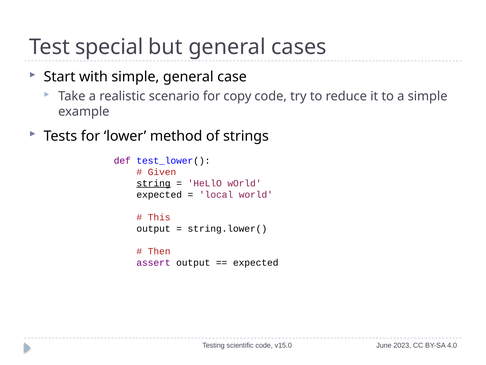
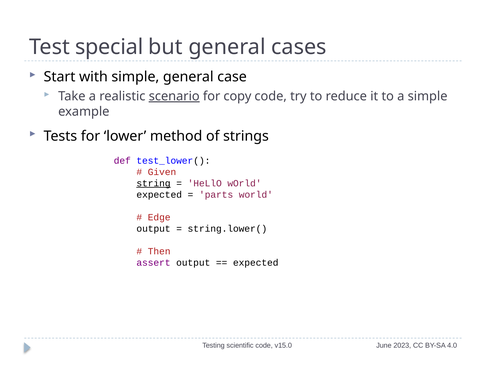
scenario underline: none -> present
local: local -> parts
This: This -> Edge
